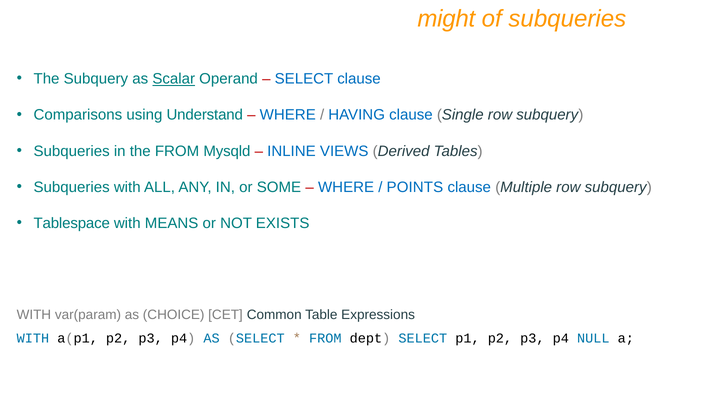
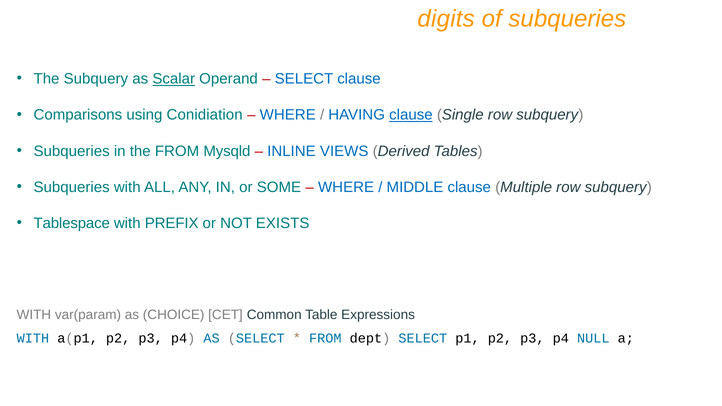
might: might -> digits
Understand: Understand -> Conidiation
clause at (411, 115) underline: none -> present
POINTS: POINTS -> MIDDLE
MEANS: MEANS -> PREFIX
